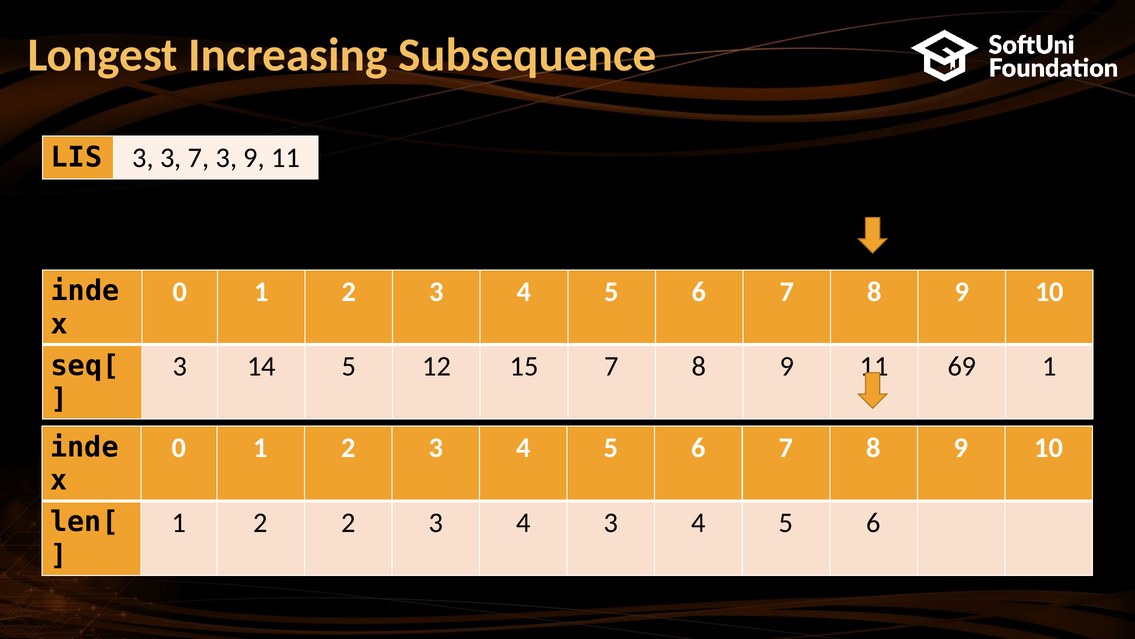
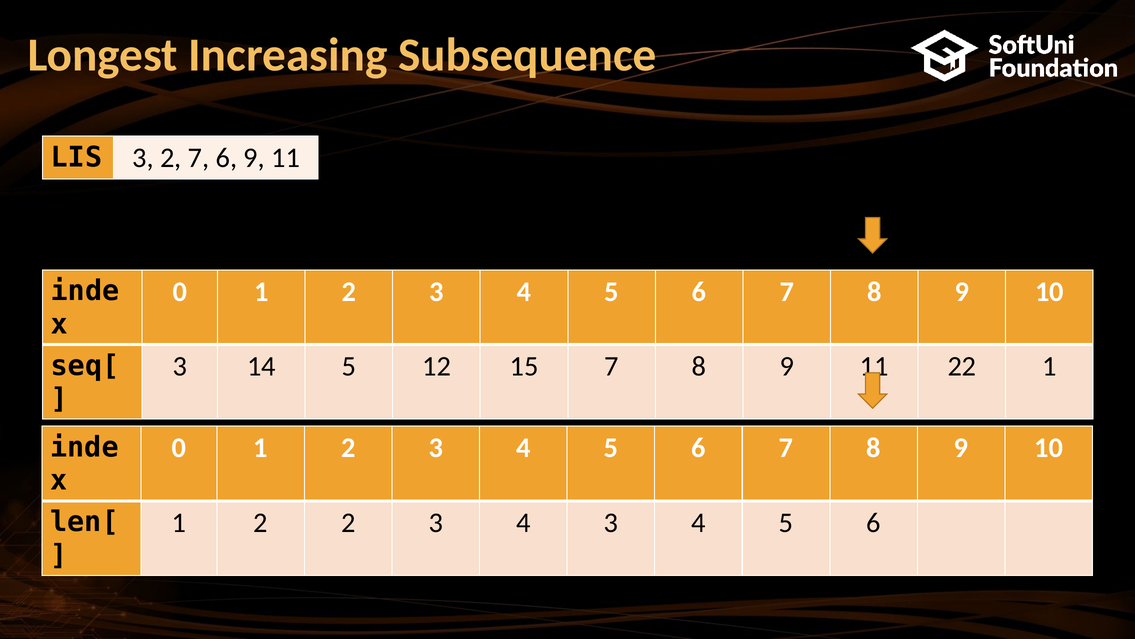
3 3: 3 -> 2
7 3: 3 -> 6
69: 69 -> 22
